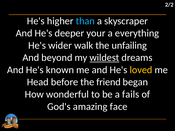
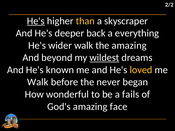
He's at (36, 21) underline: none -> present
than colour: light blue -> yellow
your: your -> back
the unfailing: unfailing -> amazing
Head at (38, 82): Head -> Walk
friend: friend -> never
